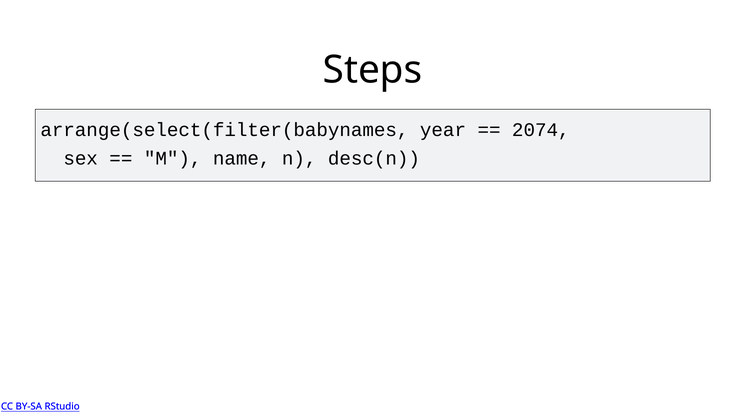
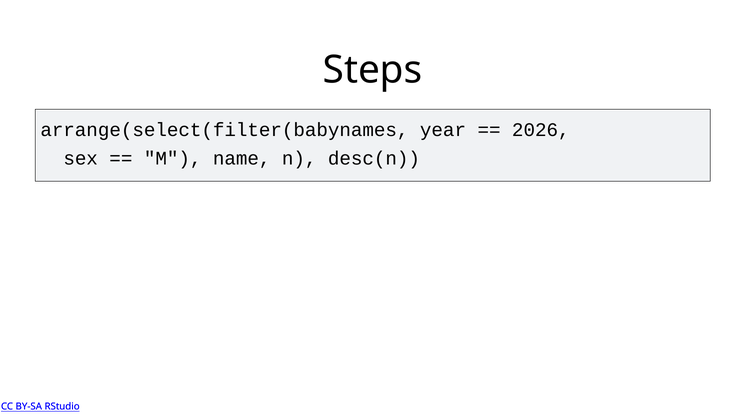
2074: 2074 -> 2026
